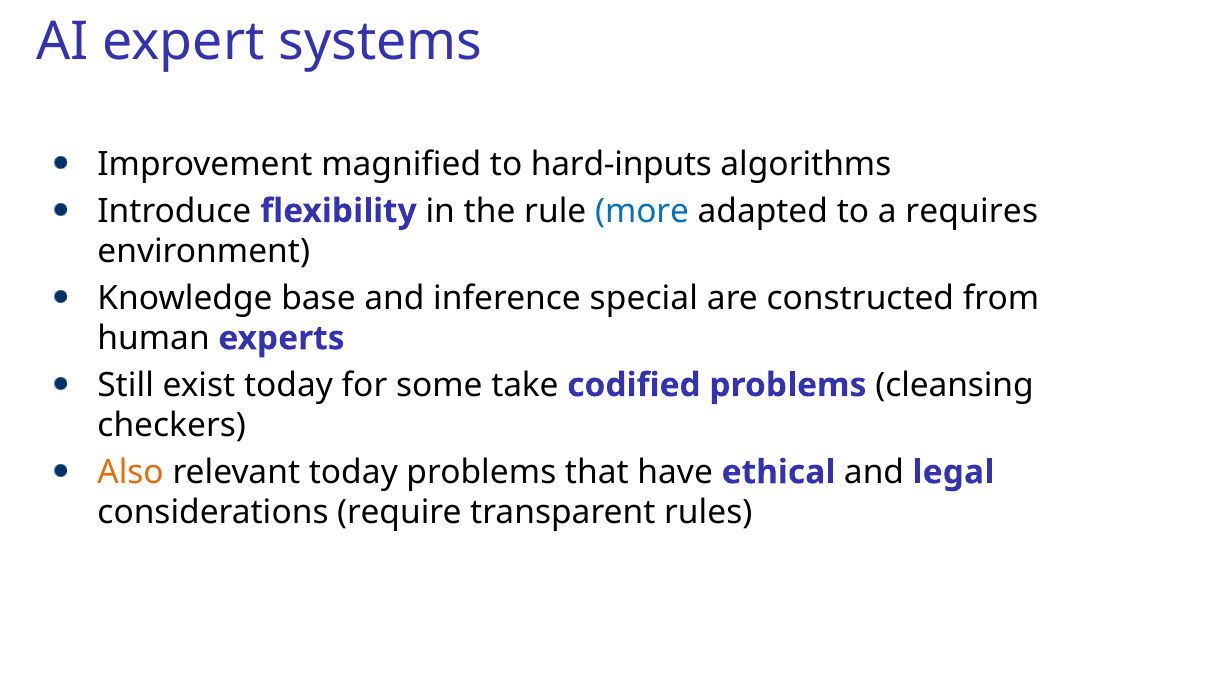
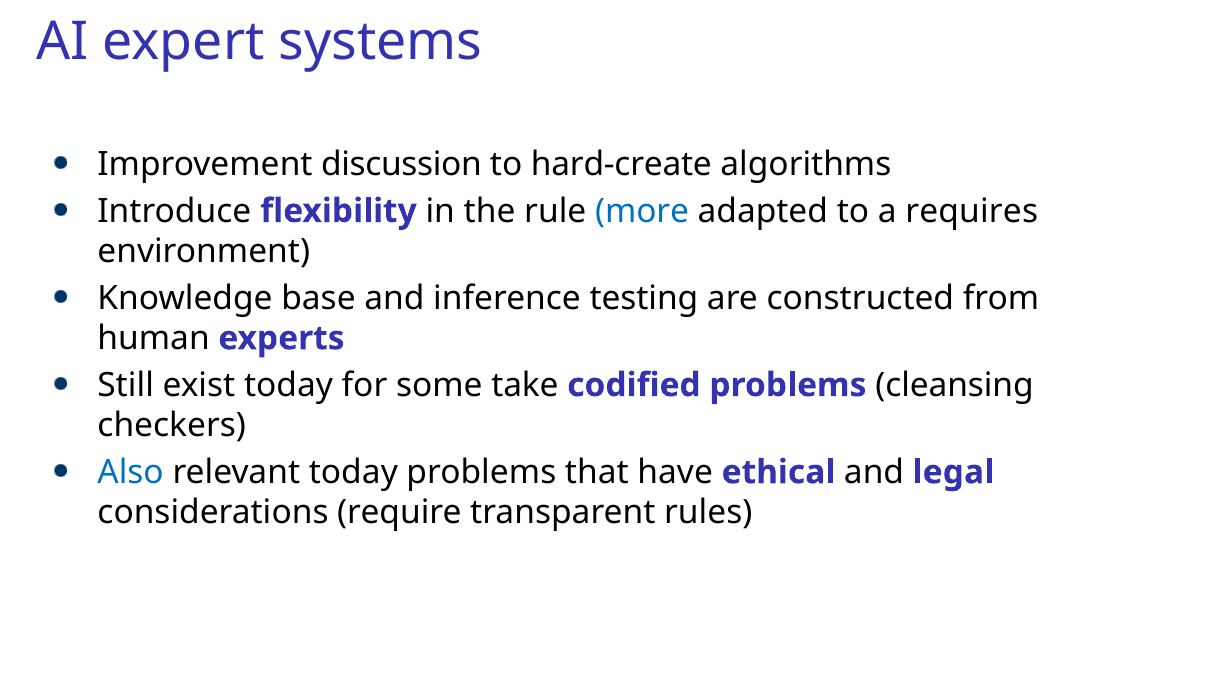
magnified: magnified -> discussion
hard-inputs: hard-inputs -> hard-create
special: special -> testing
Also colour: orange -> blue
